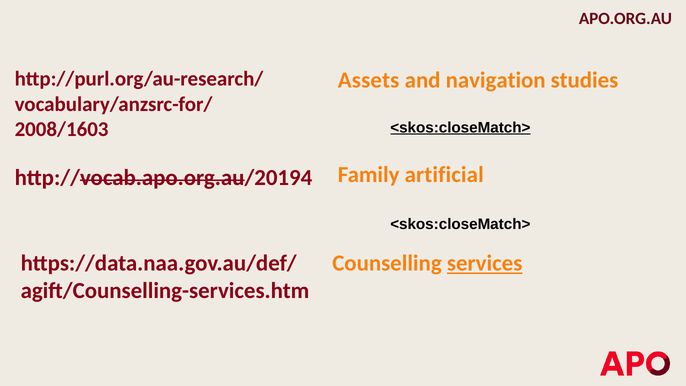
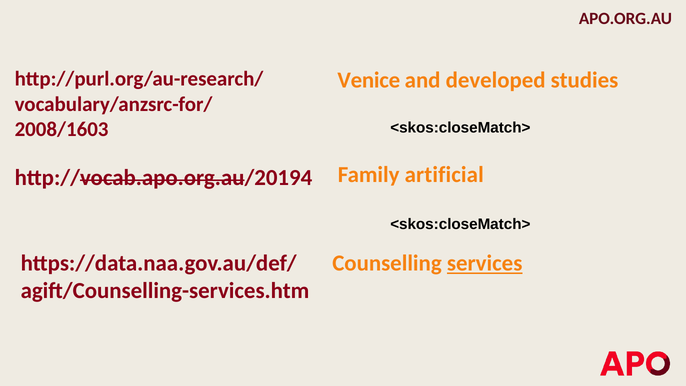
Assets: Assets -> Venice
navigation: navigation -> developed
<skos:closeMatch> at (460, 127) underline: present -> none
